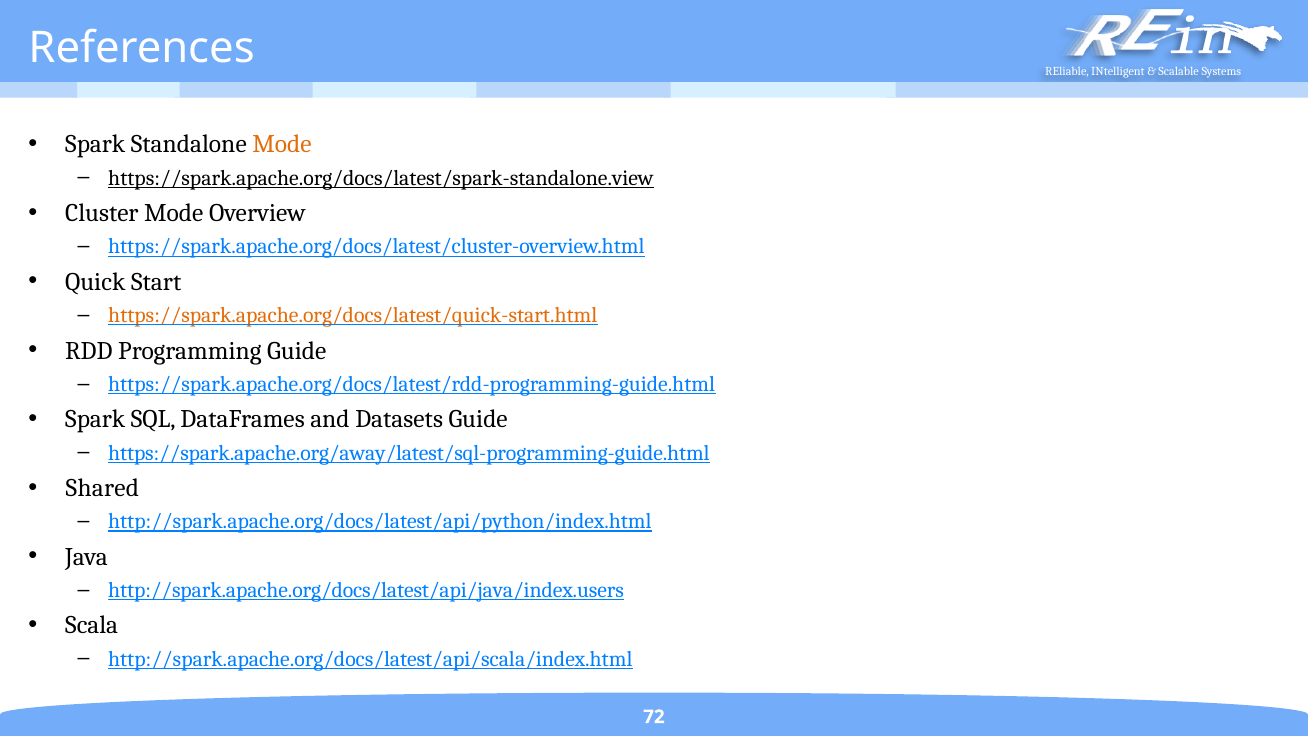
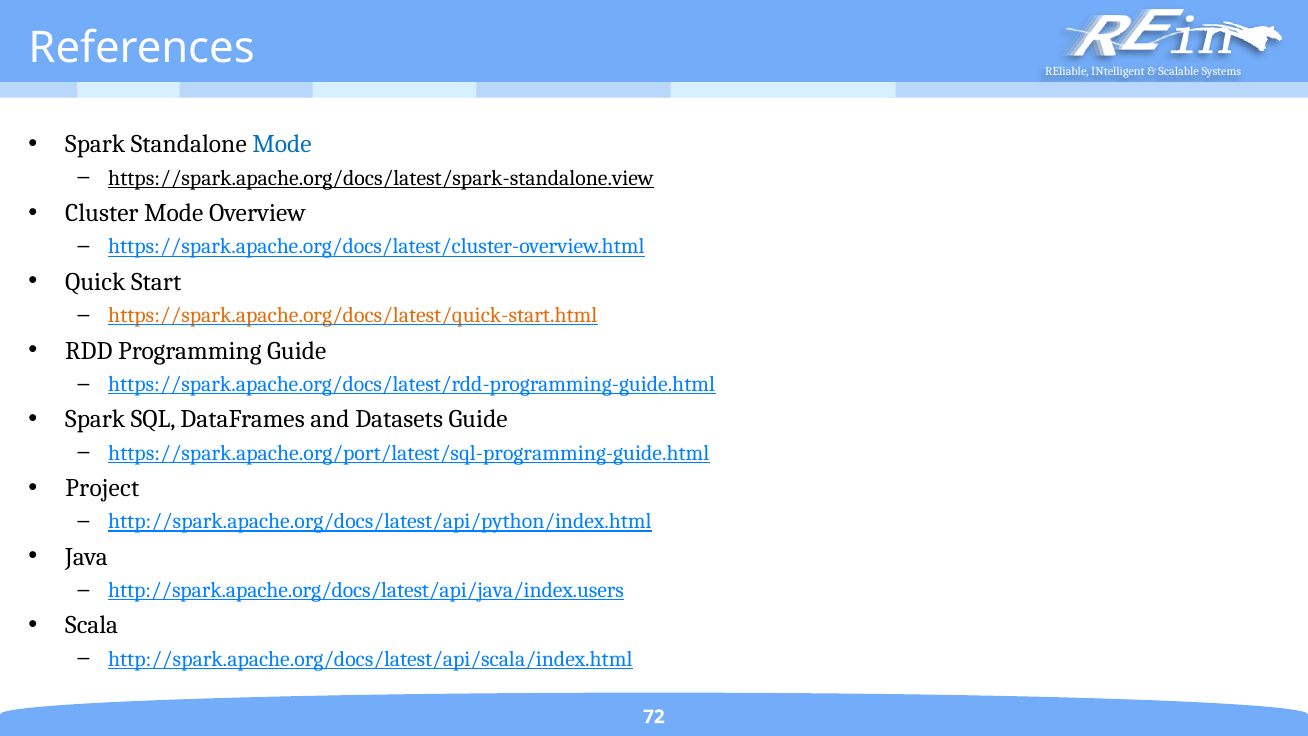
Mode at (282, 144) colour: orange -> blue
https://spark.apache.org/away/latest/sql-programming-guide.html: https://spark.apache.org/away/latest/sql-programming-guide.html -> https://spark.apache.org/port/latest/sql-programming-guide.html
Shared: Shared -> Project
